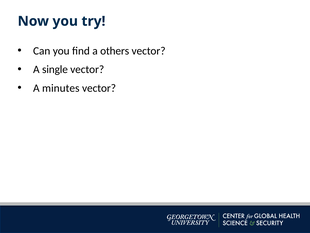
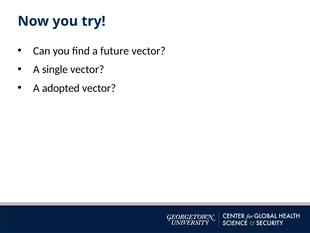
others: others -> future
minutes: minutes -> adopted
